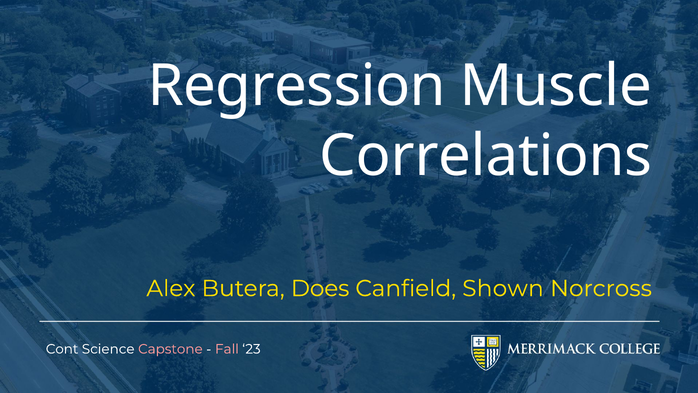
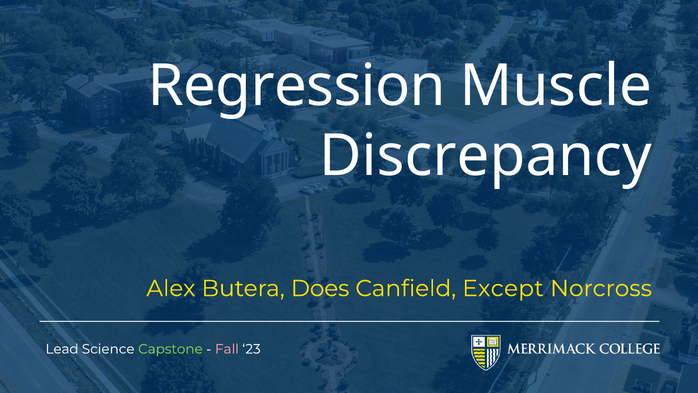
Correlations: Correlations -> Discrepancy
Shown: Shown -> Except
Cont: Cont -> Lead
Capstone colour: pink -> light green
